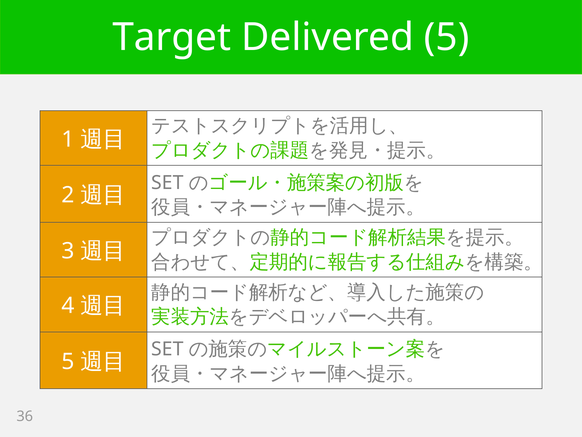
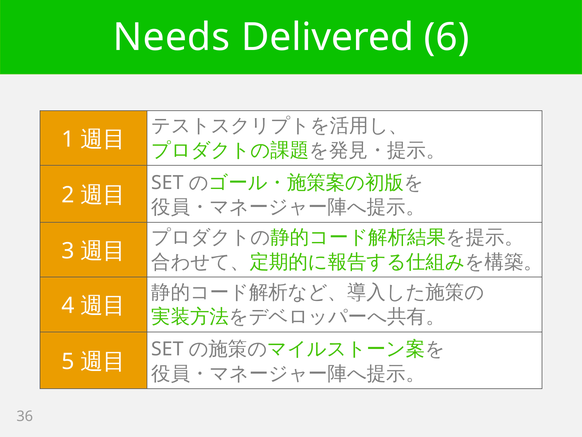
Target: Target -> Needs
Delivered 5: 5 -> 6
